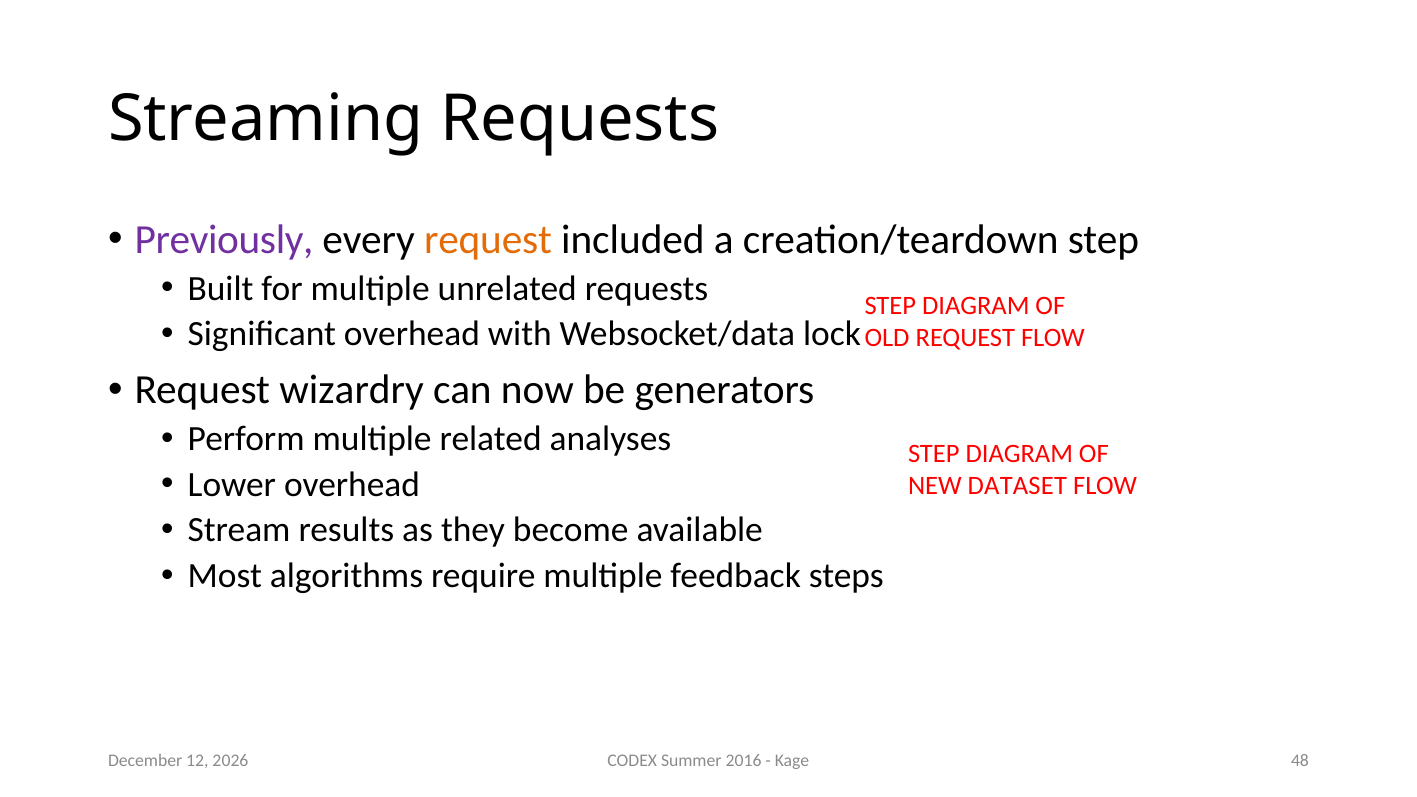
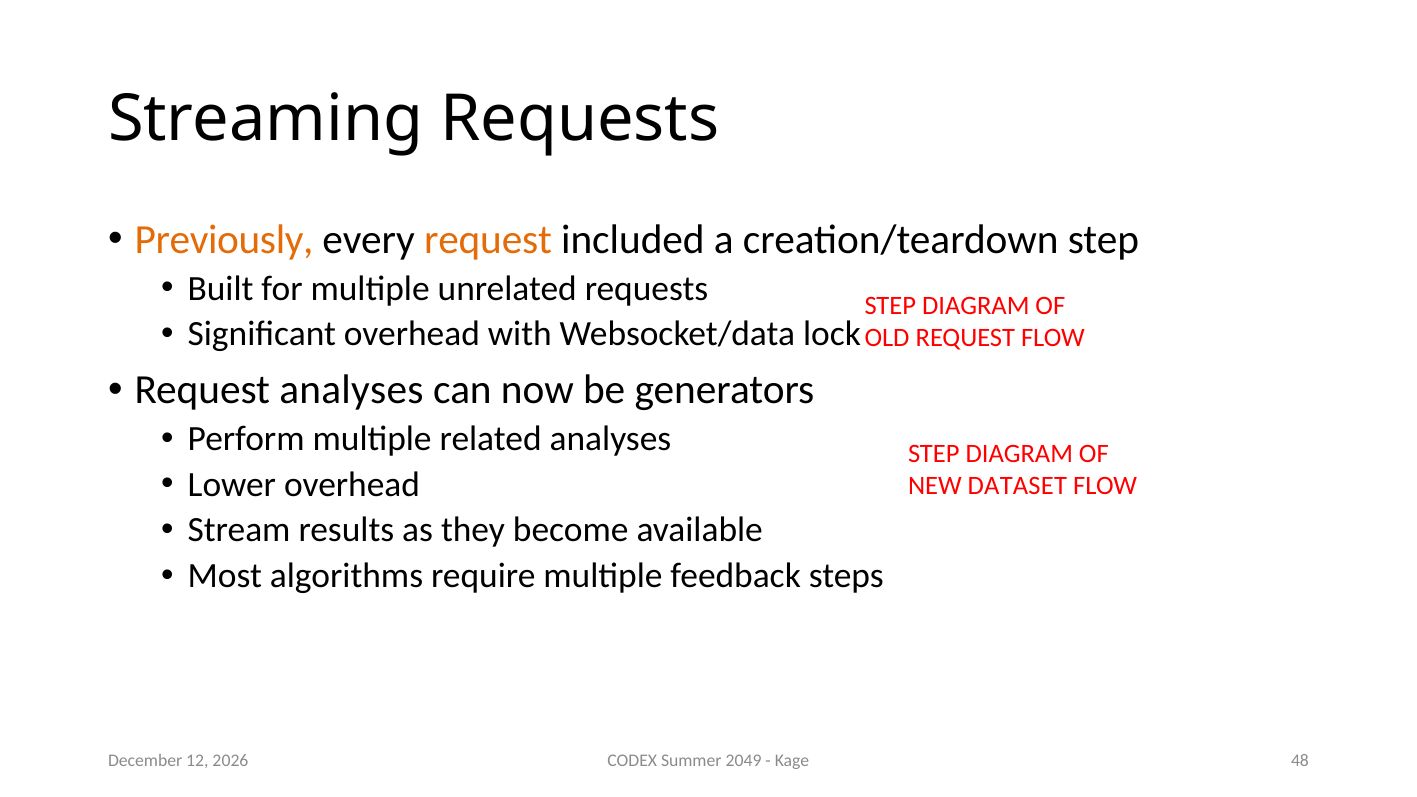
Previously colour: purple -> orange
Request wizardry: wizardry -> analyses
2016: 2016 -> 2049
